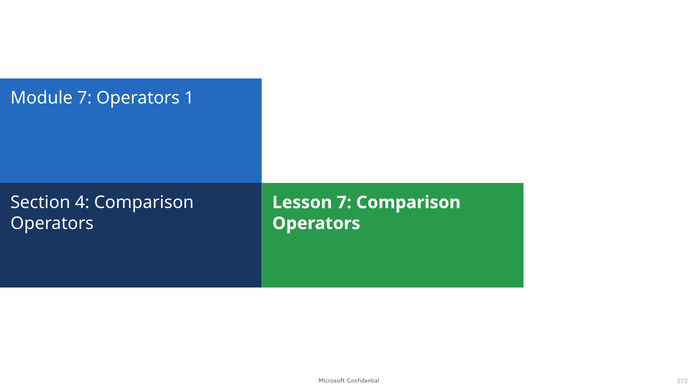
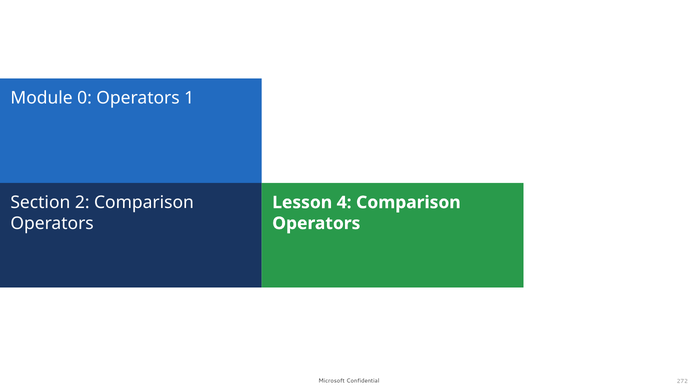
Module 7: 7 -> 0
4: 4 -> 2
Lesson 7: 7 -> 4
